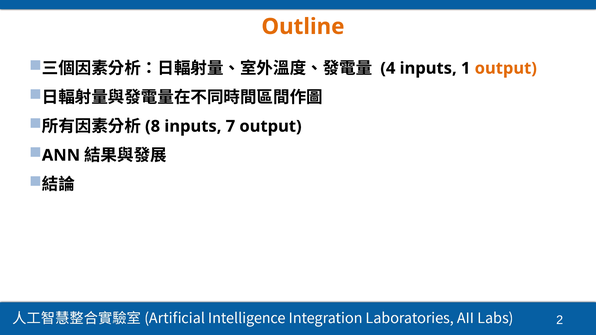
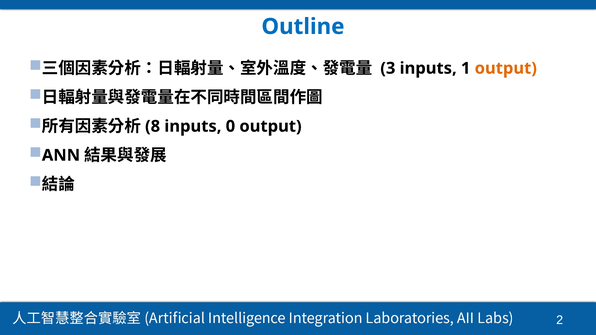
Outline colour: orange -> blue
4: 4 -> 3
7: 7 -> 0
